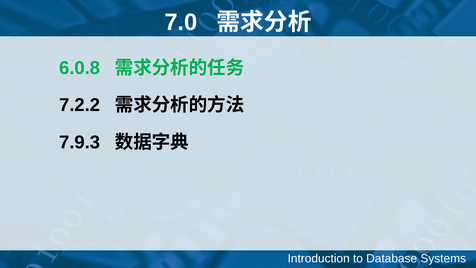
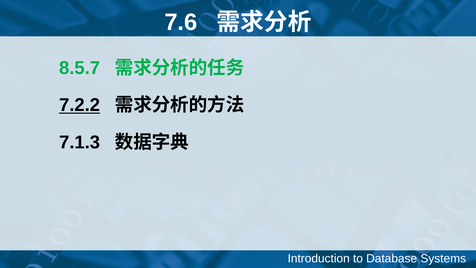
7.0: 7.0 -> 7.6
6.0.8: 6.0.8 -> 8.5.7
7.2.2 underline: none -> present
7.9.3: 7.9.3 -> 7.1.3
